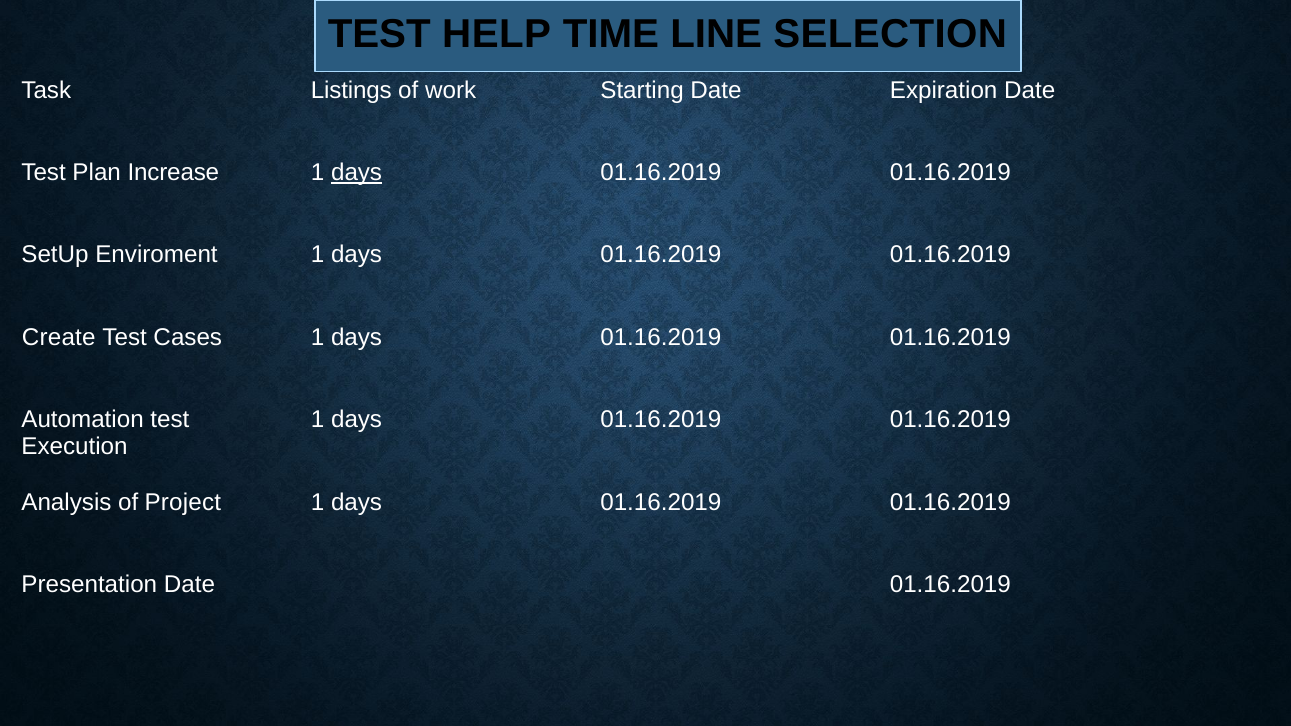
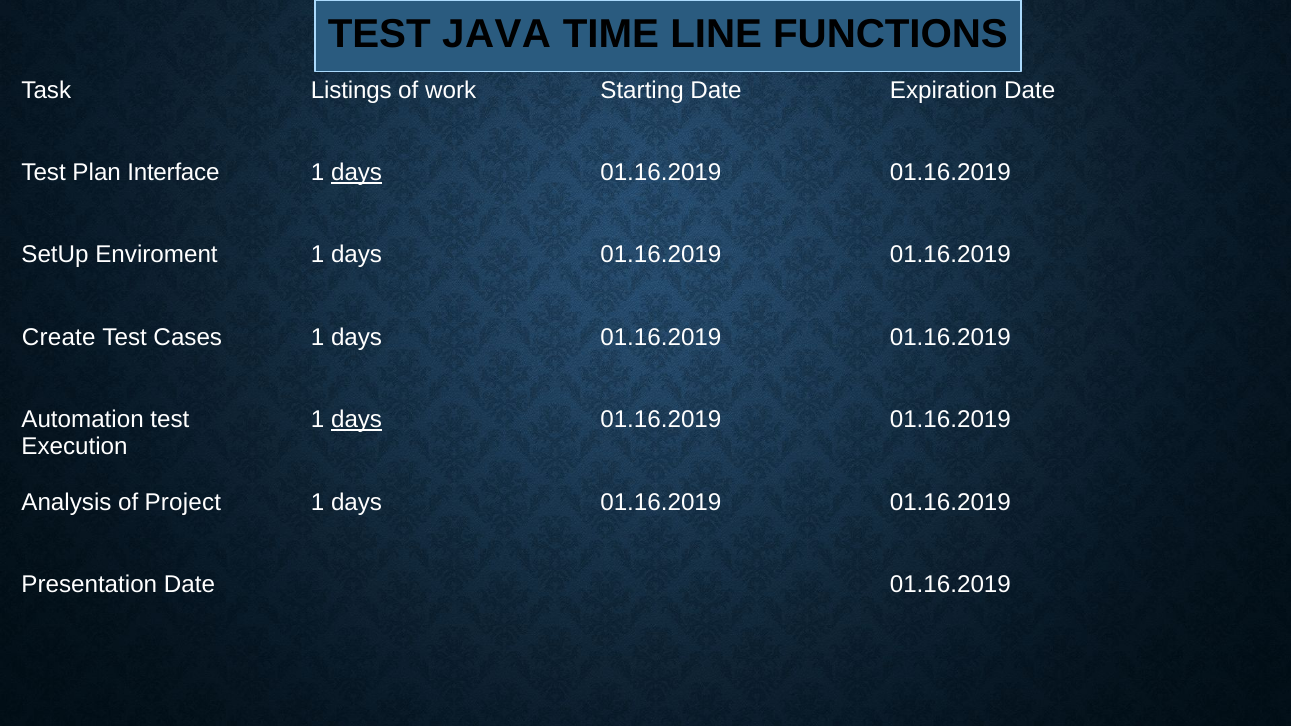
HELP: HELP -> JAVA
SELECTION: SELECTION -> FUNCTIONS
Increase: Increase -> Interface
days at (357, 420) underline: none -> present
